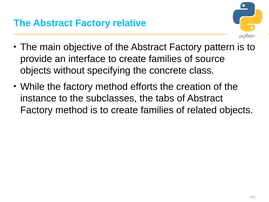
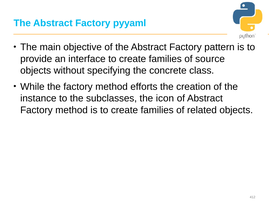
relative: relative -> pyyaml
tabs: tabs -> icon
